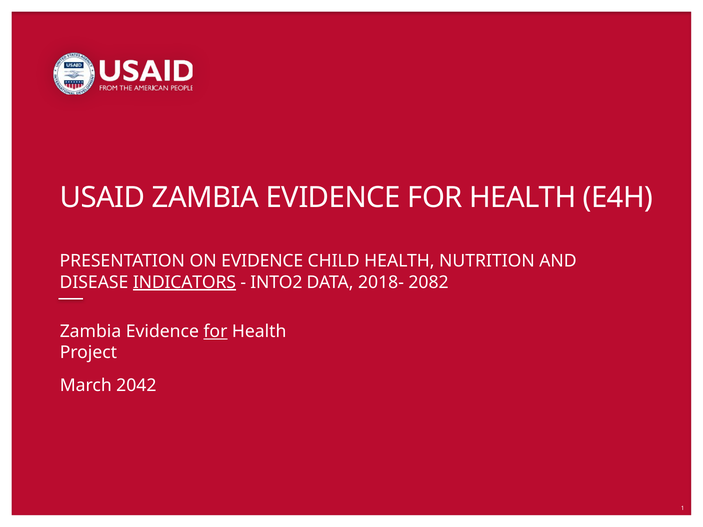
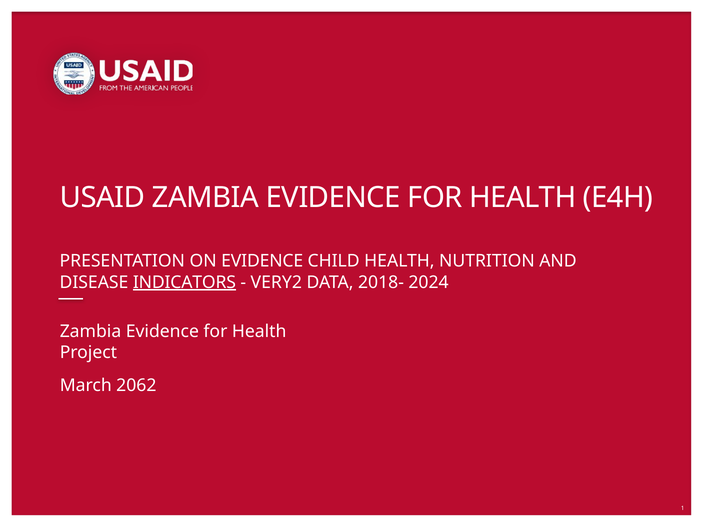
INTO2: INTO2 -> VERY2
2082: 2082 -> 2024
for at (215, 332) underline: present -> none
2042: 2042 -> 2062
